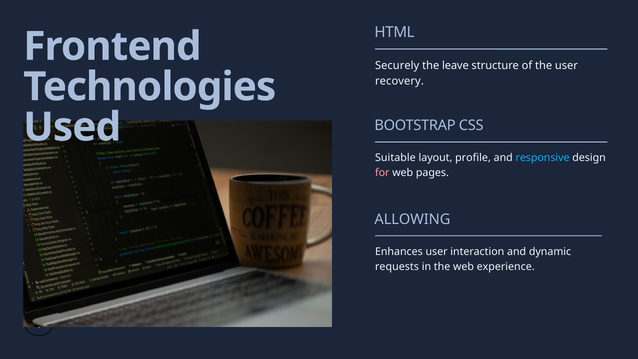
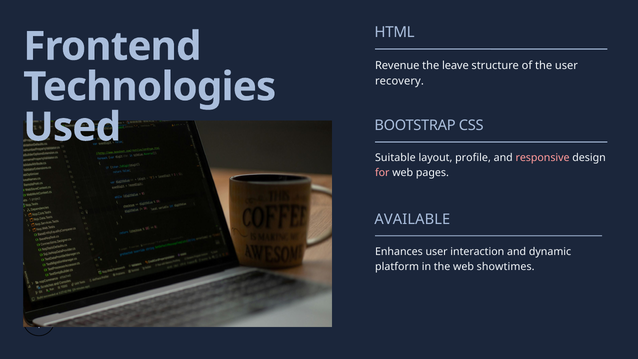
Securely: Securely -> Revenue
responsive colour: light blue -> pink
ALLOWING: ALLOWING -> AVAILABLE
requests: requests -> platform
experience: experience -> showtimes
